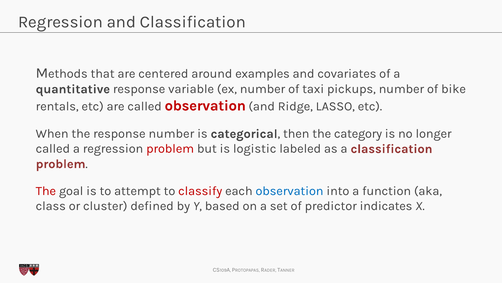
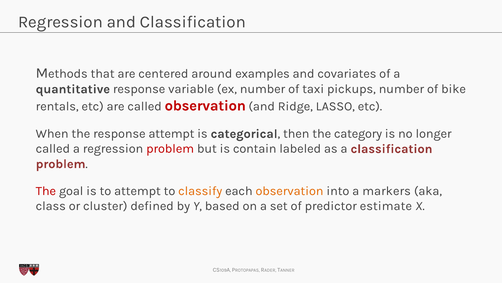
response number: number -> attempt
logistic: logistic -> contain
classify colour: red -> orange
observation at (289, 191) colour: blue -> orange
function: function -> markers
indicates: indicates -> estimate
